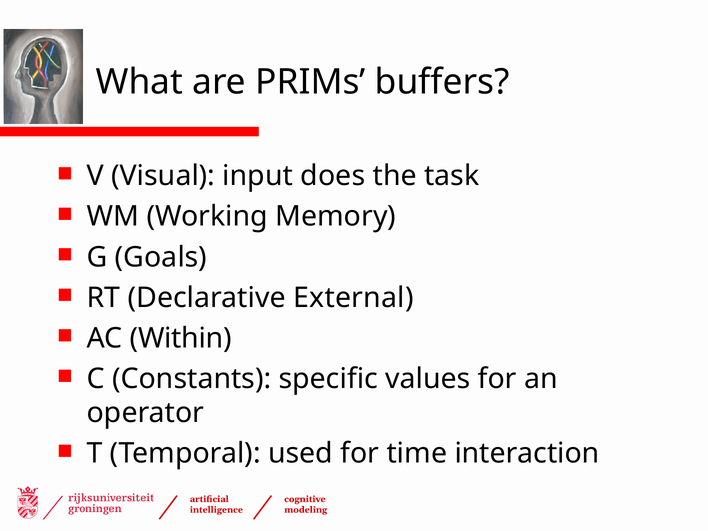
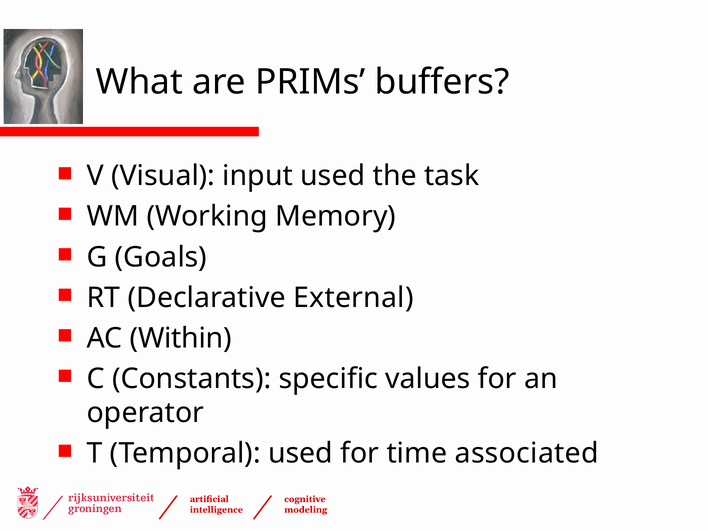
input does: does -> used
interaction: interaction -> associated
